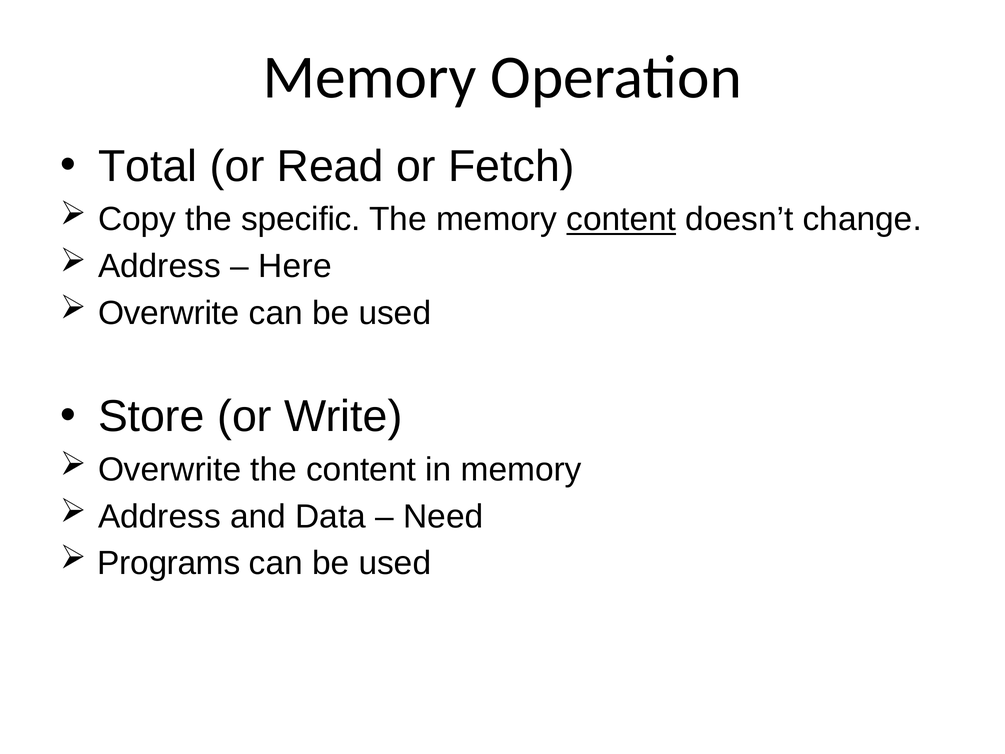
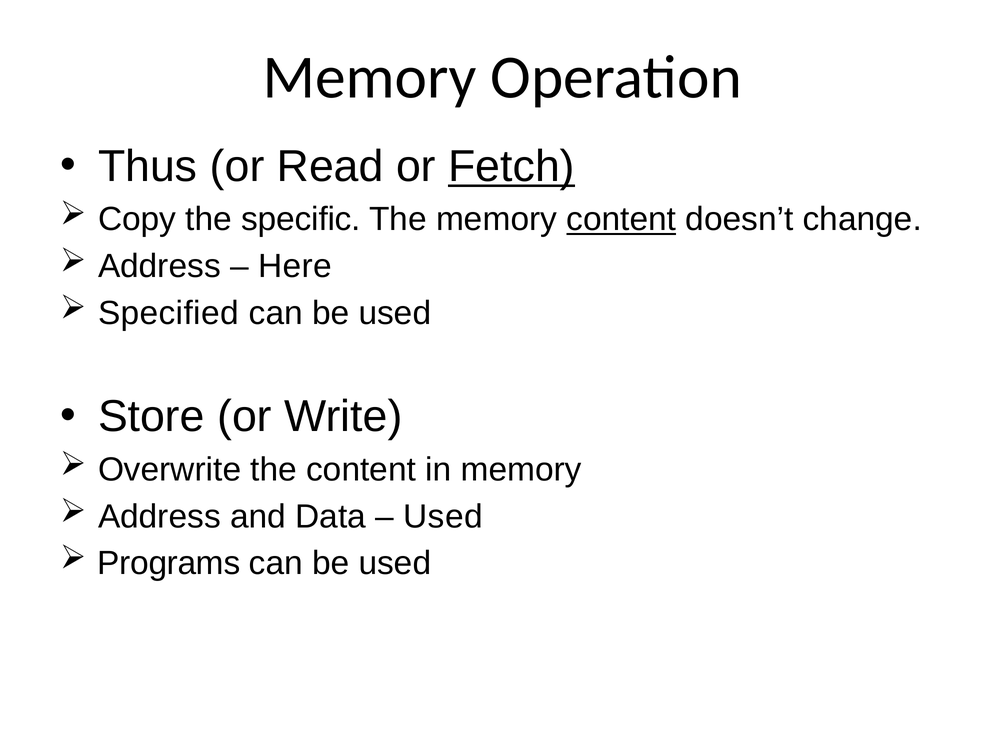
Total: Total -> Thus
Fetch underline: none -> present
Overwrite at (169, 313): Overwrite -> Specified
Need at (443, 516): Need -> Used
